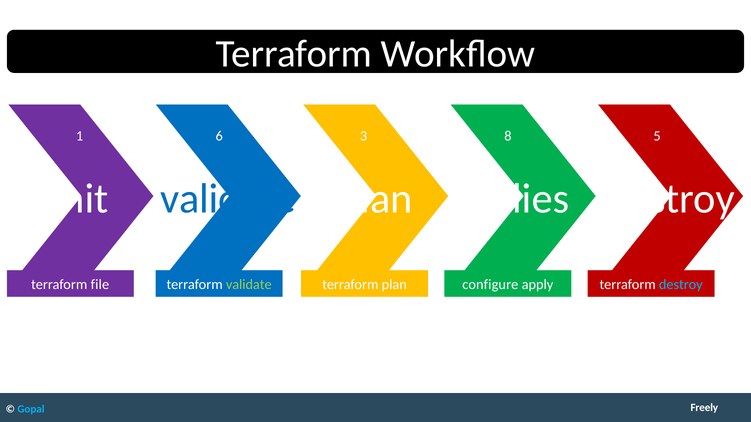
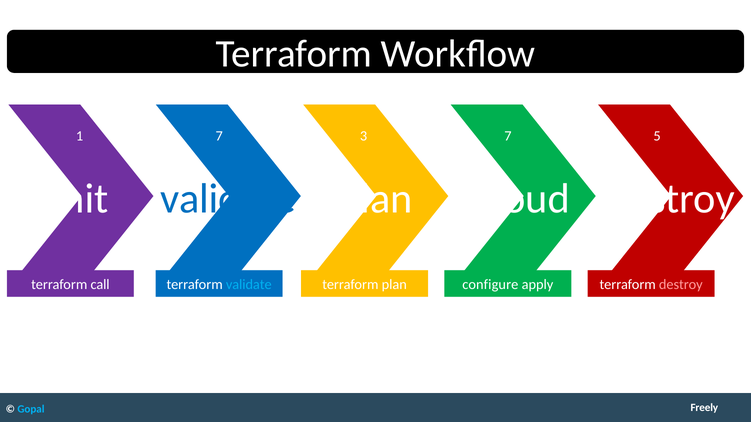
1 6: 6 -> 7
3 8: 8 -> 7
relies: relies -> cloud
file: file -> call
validate at (249, 285) colour: light green -> light blue
destroy at (681, 285) colour: light blue -> pink
